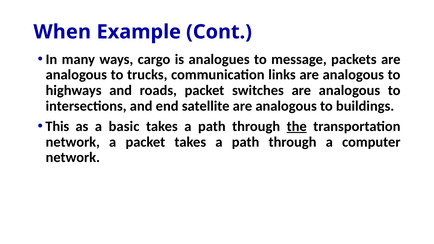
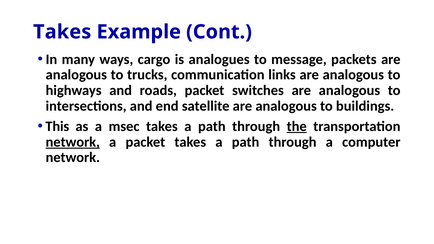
When at (62, 32): When -> Takes
basic: basic -> msec
network at (73, 142) underline: none -> present
